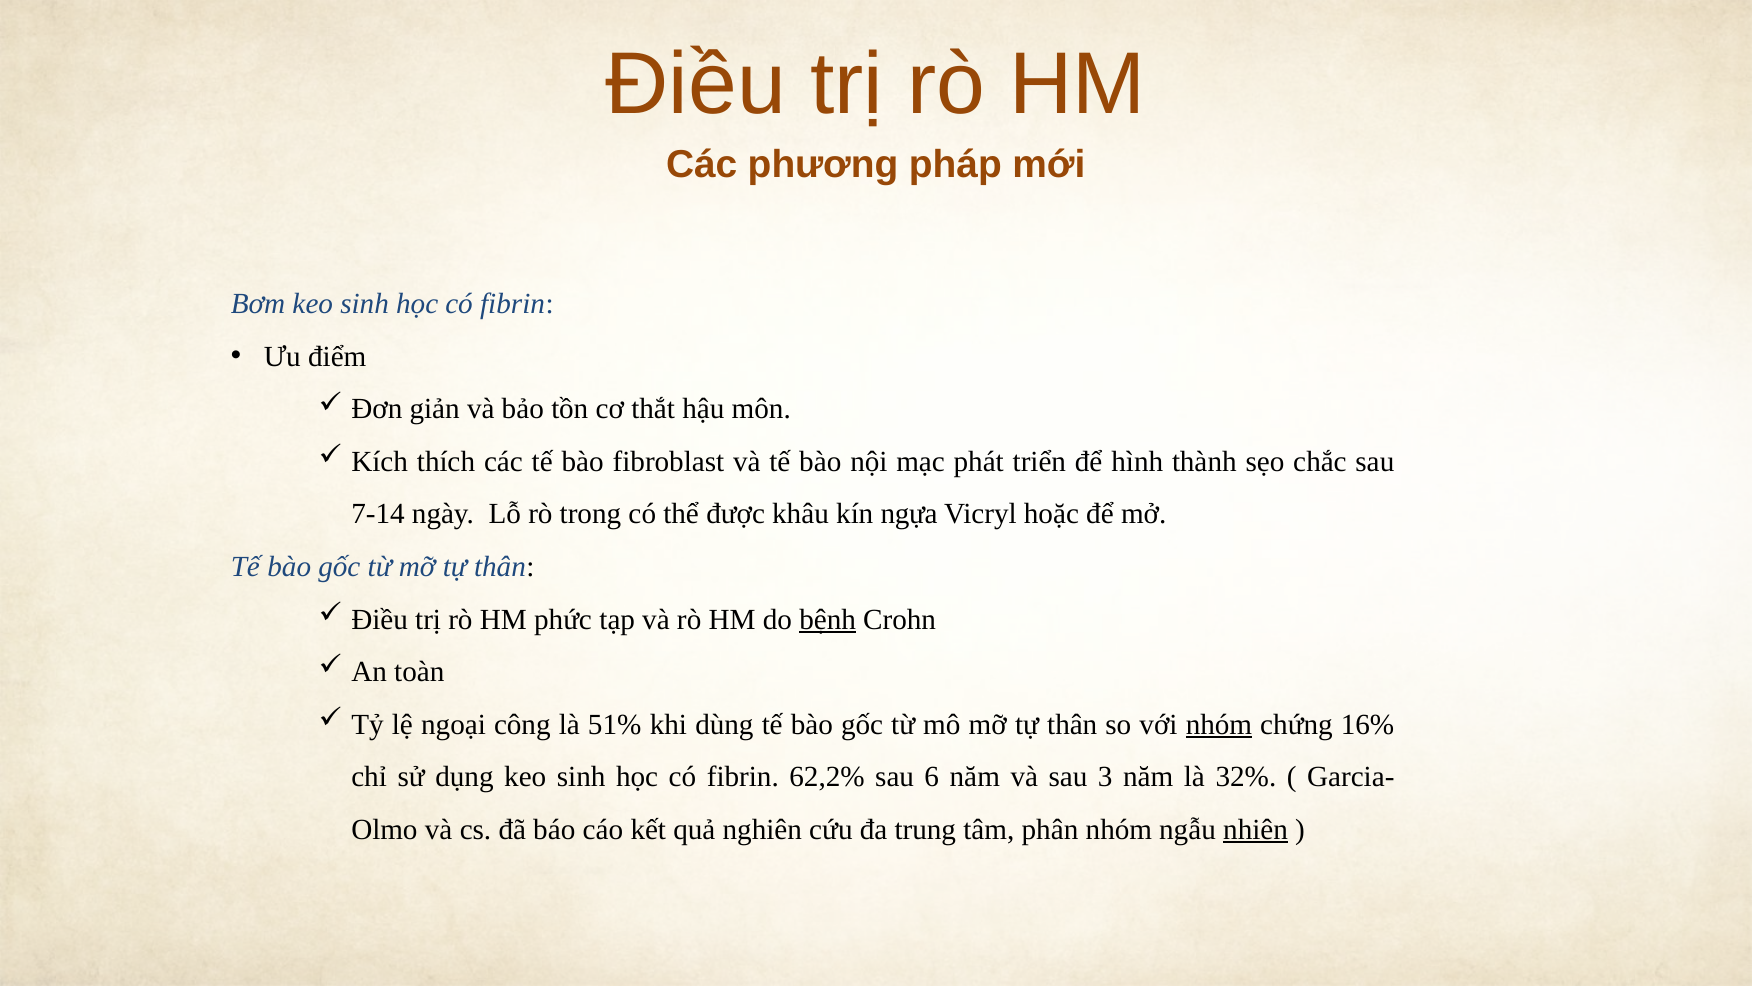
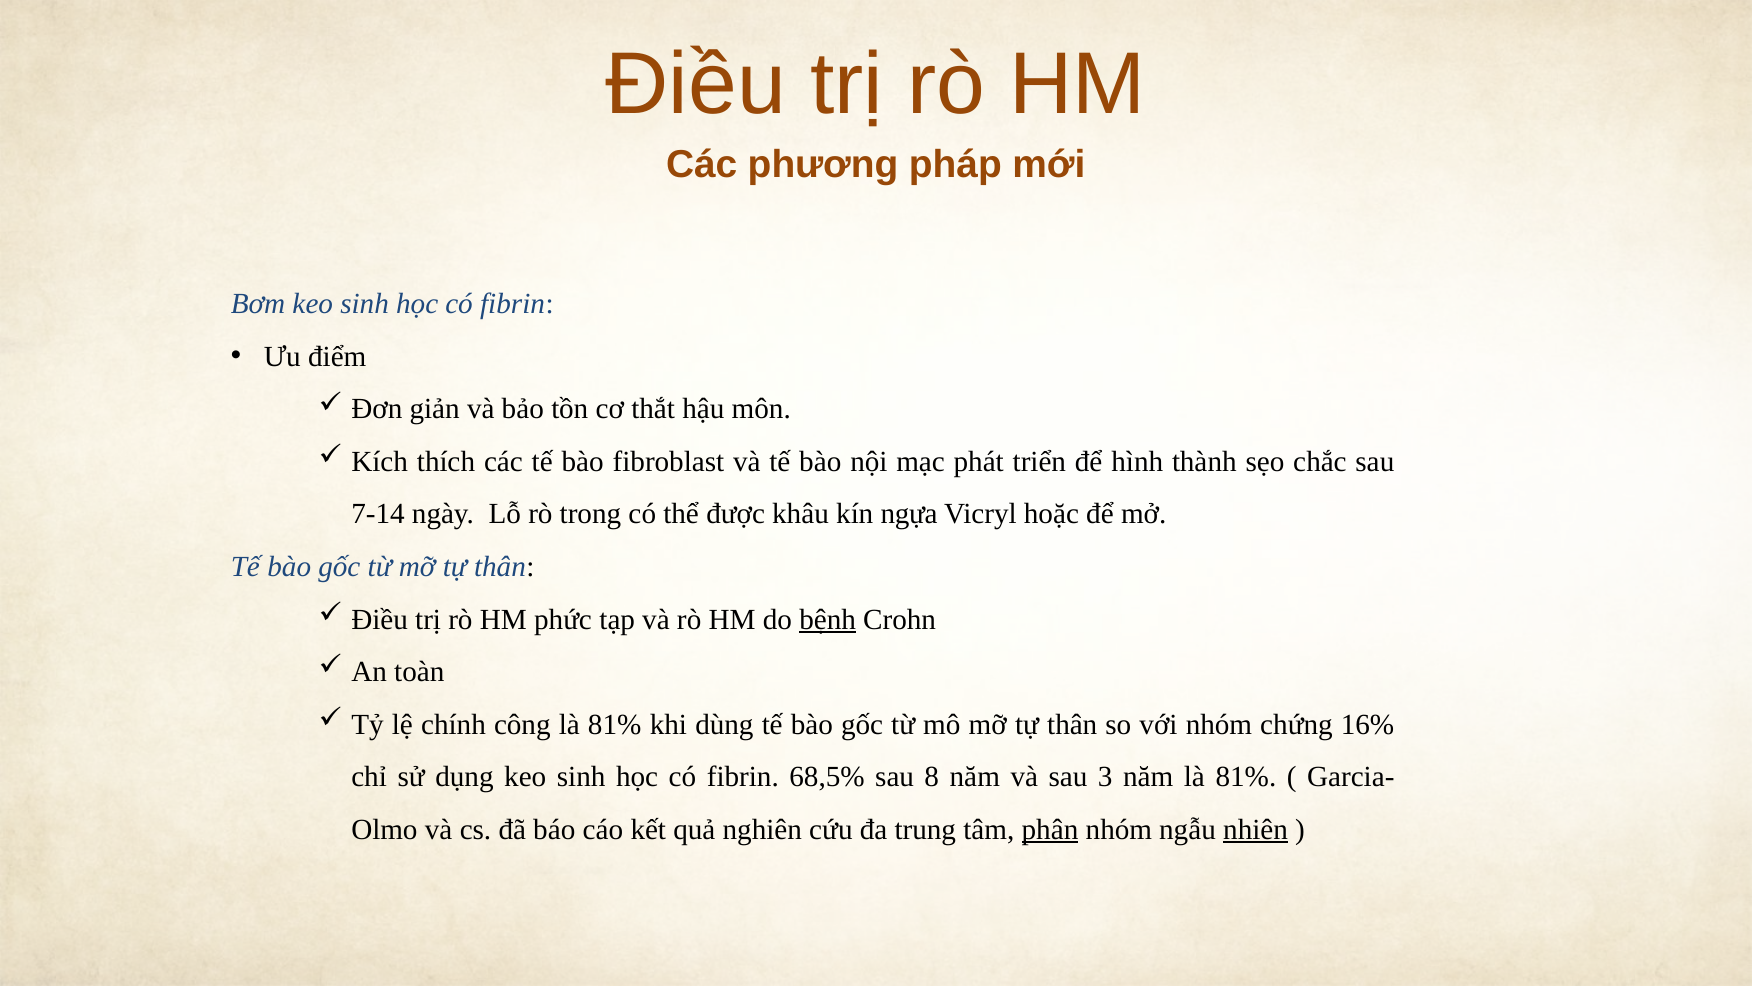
ngoại: ngoại -> chính
công là 51%: 51% -> 81%
nhóm at (1219, 724) underline: present -> none
62,2%: 62,2% -> 68,5%
6: 6 -> 8
năm là 32%: 32% -> 81%
phân underline: none -> present
